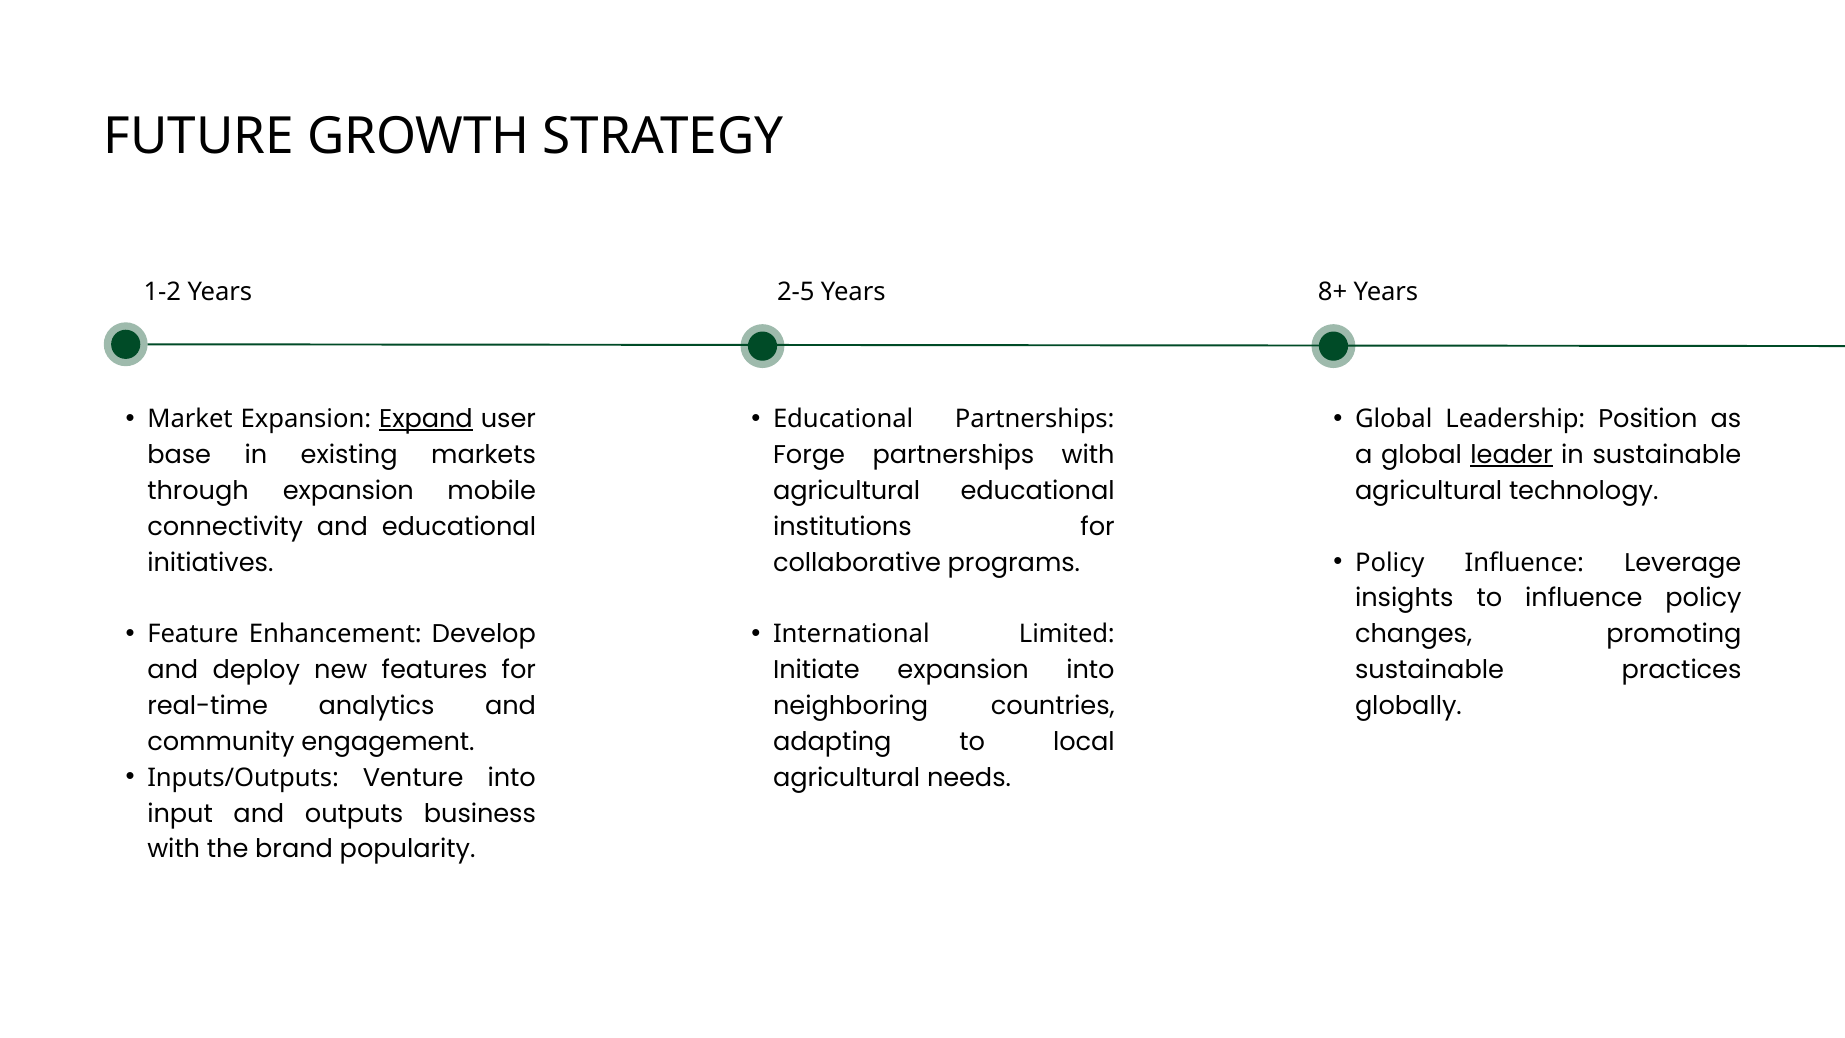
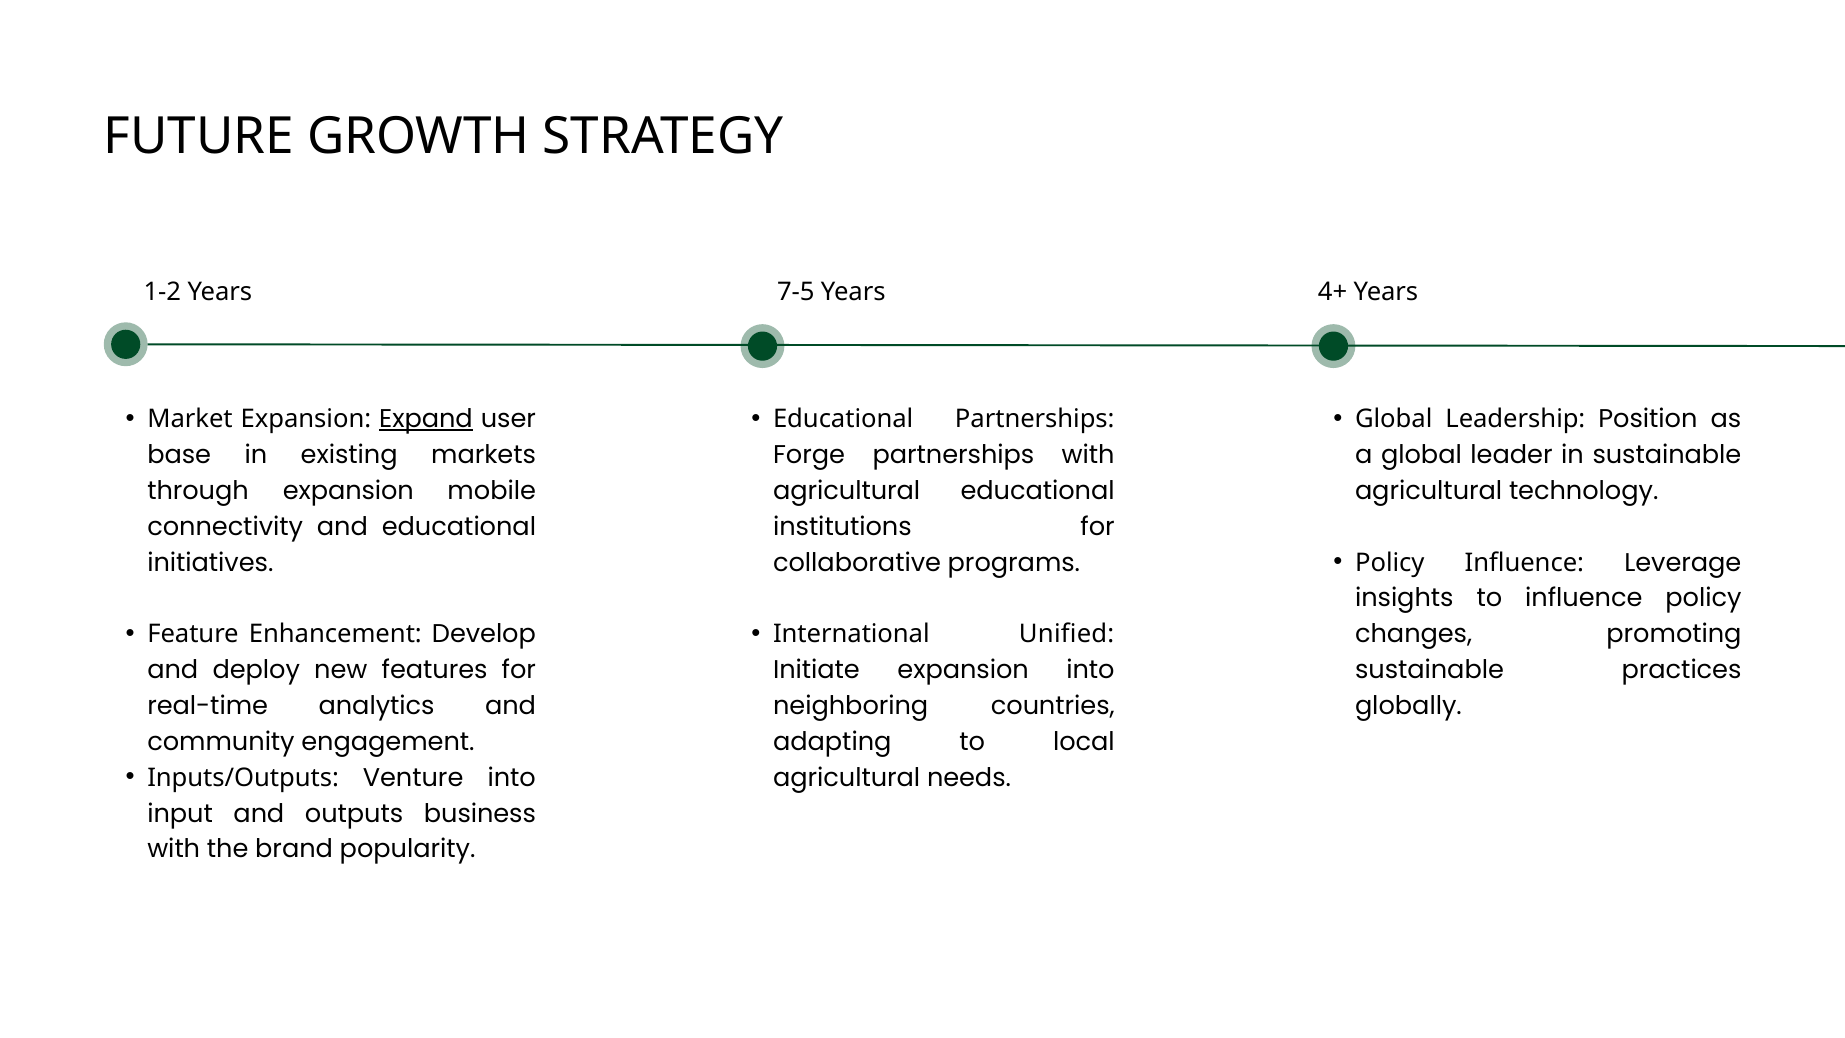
2-5: 2-5 -> 7-5
8+: 8+ -> 4+
leader underline: present -> none
Limited: Limited -> Unified
